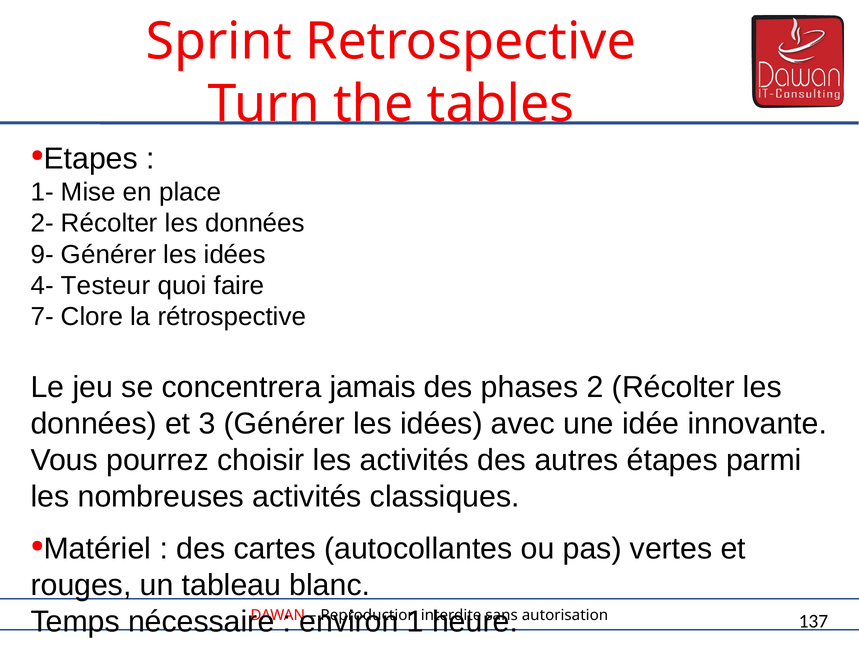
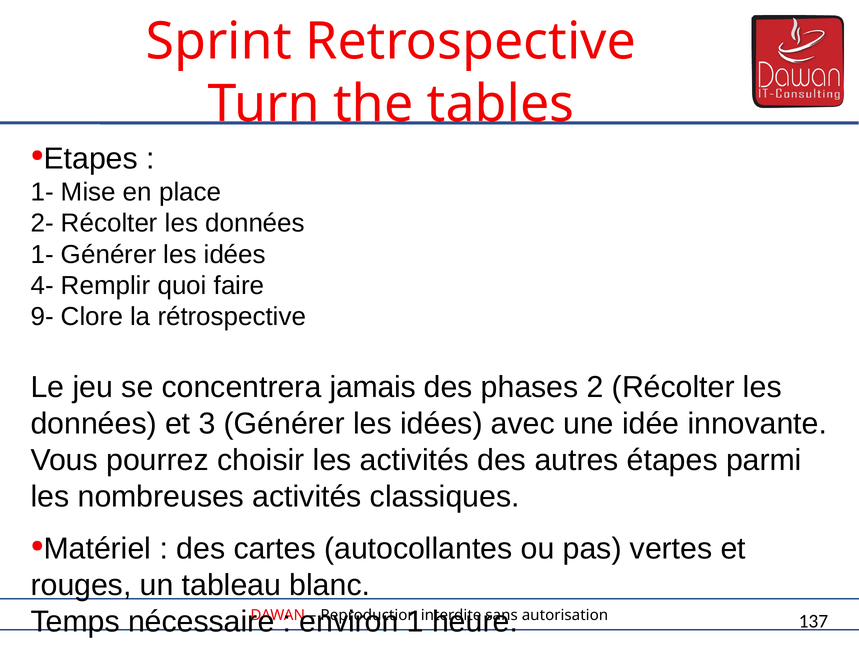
9- at (42, 254): 9- -> 1-
Testeur: Testeur -> Remplir
7-: 7- -> 9-
